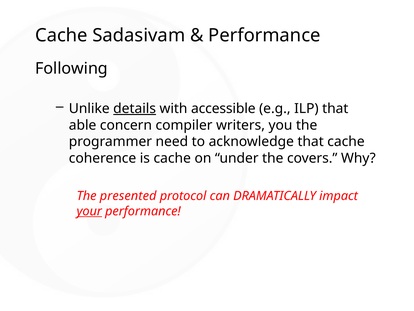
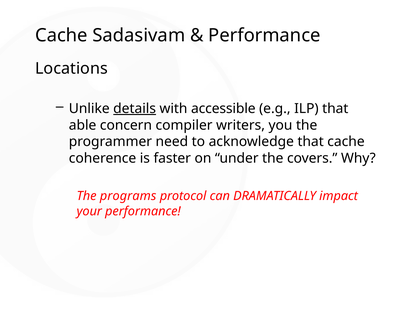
Following: Following -> Locations
is cache: cache -> faster
presented: presented -> programs
your underline: present -> none
